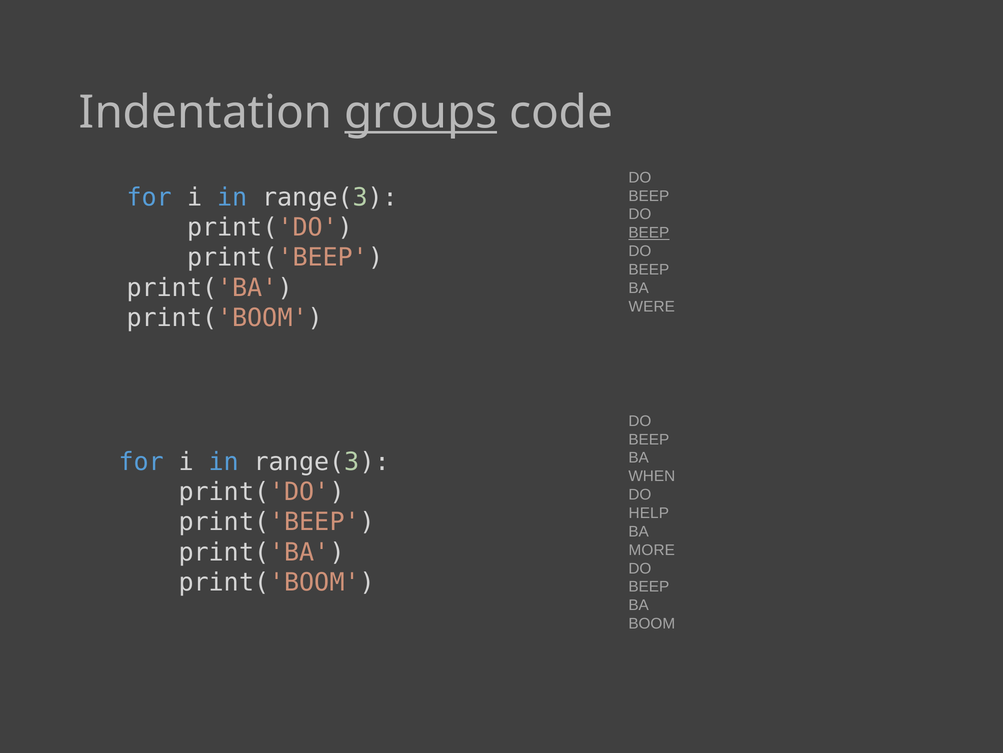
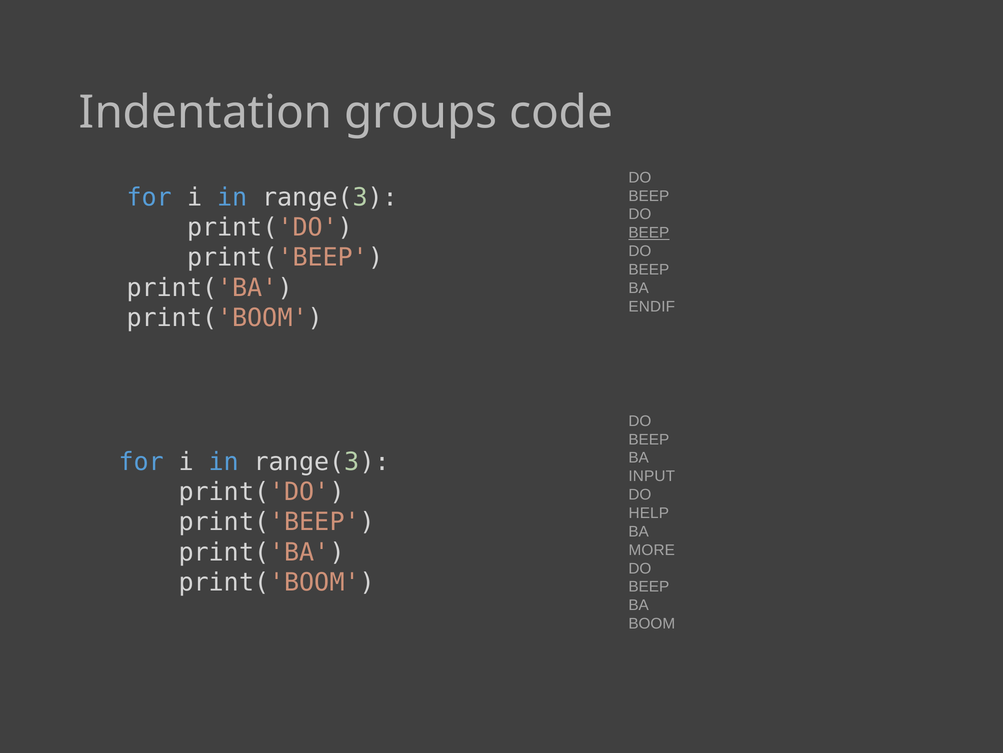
groups underline: present -> none
WERE: WERE -> ENDIF
WHEN: WHEN -> INPUT
